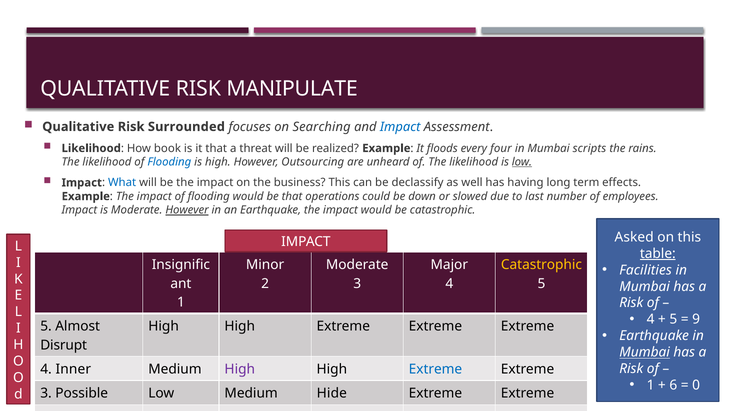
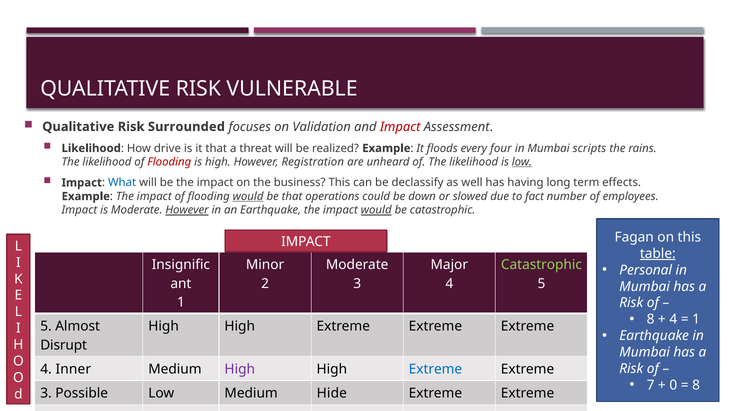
MANIPULATE: MANIPULATE -> VULNERABLE
Searching: Searching -> Validation
Impact at (400, 127) colour: blue -> red
book: book -> drive
Flooding at (169, 162) colour: blue -> red
Outsourcing: Outsourcing -> Registration
would at (248, 196) underline: none -> present
last: last -> fact
would at (376, 210) underline: none -> present
Asked: Asked -> Fagan
Catastrophic at (541, 265) colour: yellow -> light green
Facilities: Facilities -> Personal
4 at (651, 319): 4 -> 8
5 at (673, 319): 5 -> 4
9 at (696, 319): 9 -> 1
Mumbai at (645, 352) underline: present -> none
1 at (651, 385): 1 -> 7
6: 6 -> 0
0 at (696, 385): 0 -> 8
